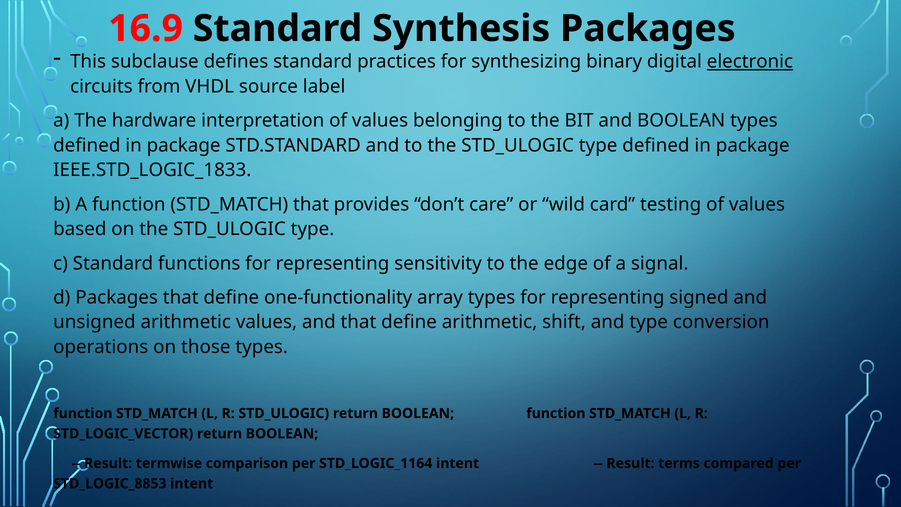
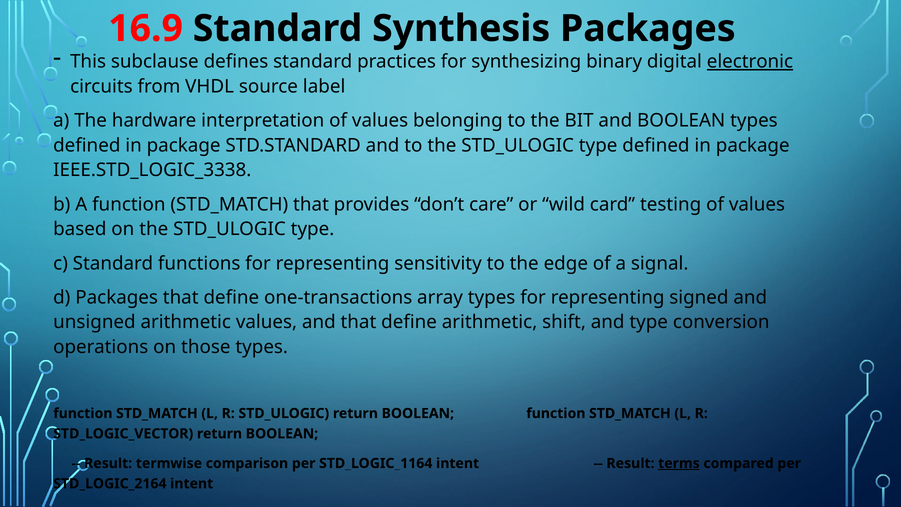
IEEE.STD_LOGIC_1833: IEEE.STD_LOGIC_1833 -> IEEE.STD_LOGIC_3338
one-functionality: one-functionality -> one-transactions
terms underline: none -> present
STD_LOGIC_8853: STD_LOGIC_8853 -> STD_LOGIC_2164
